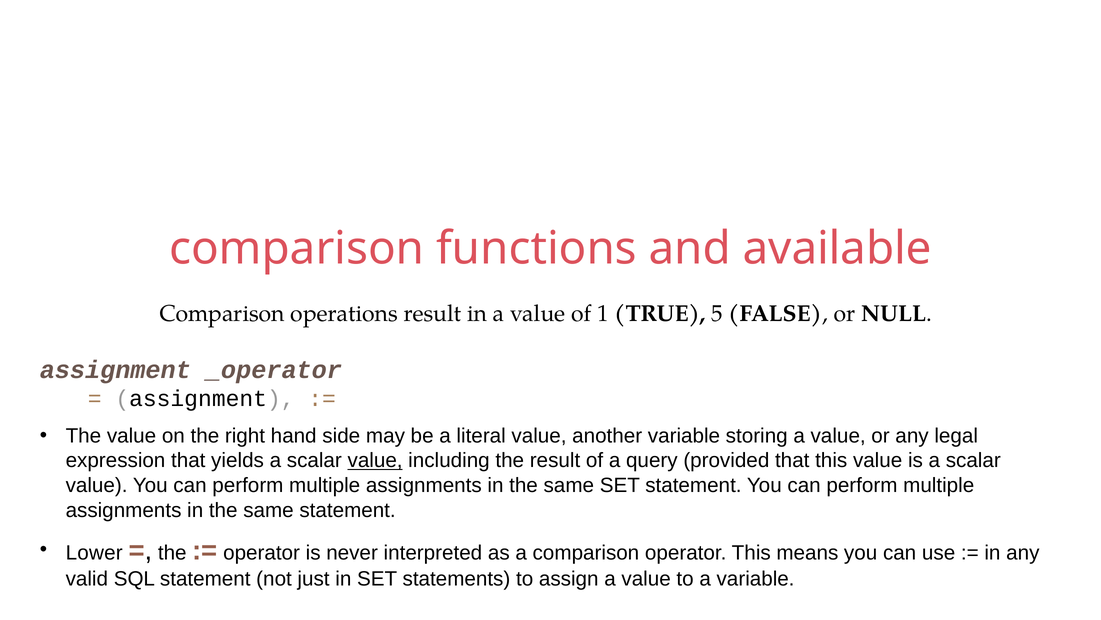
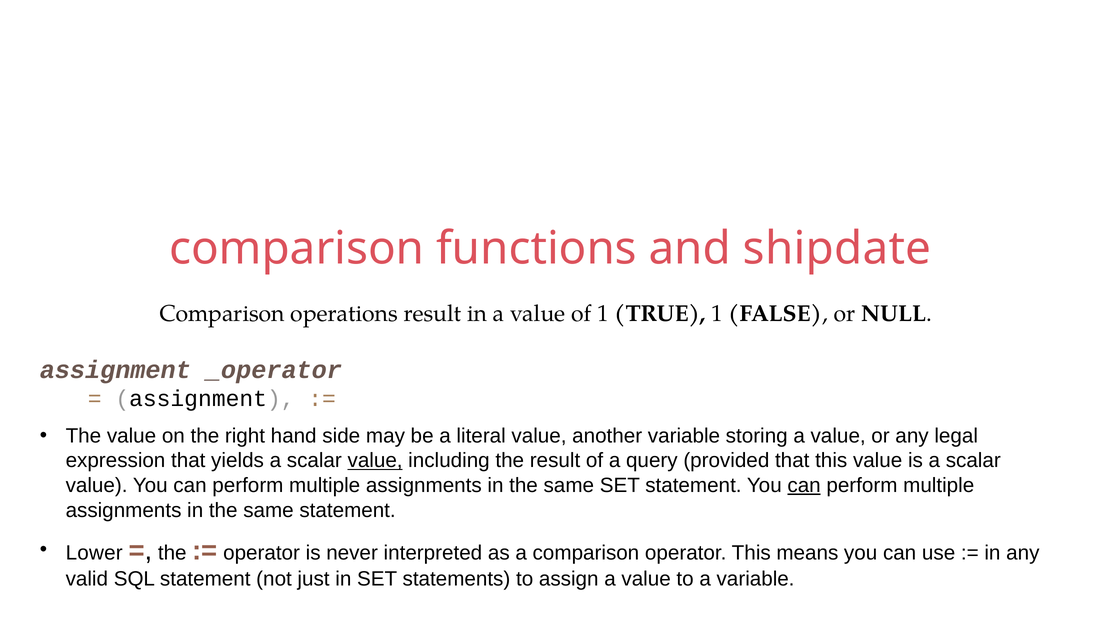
available: available -> shipdate
TRUE 5: 5 -> 1
can at (804, 485) underline: none -> present
